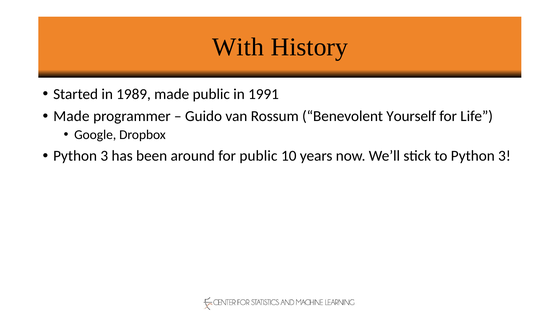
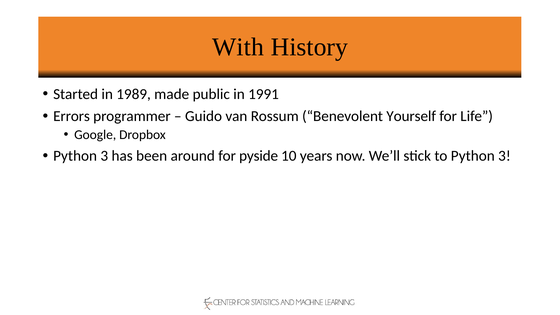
Made at (71, 116): Made -> Errors
for public: public -> pyside
